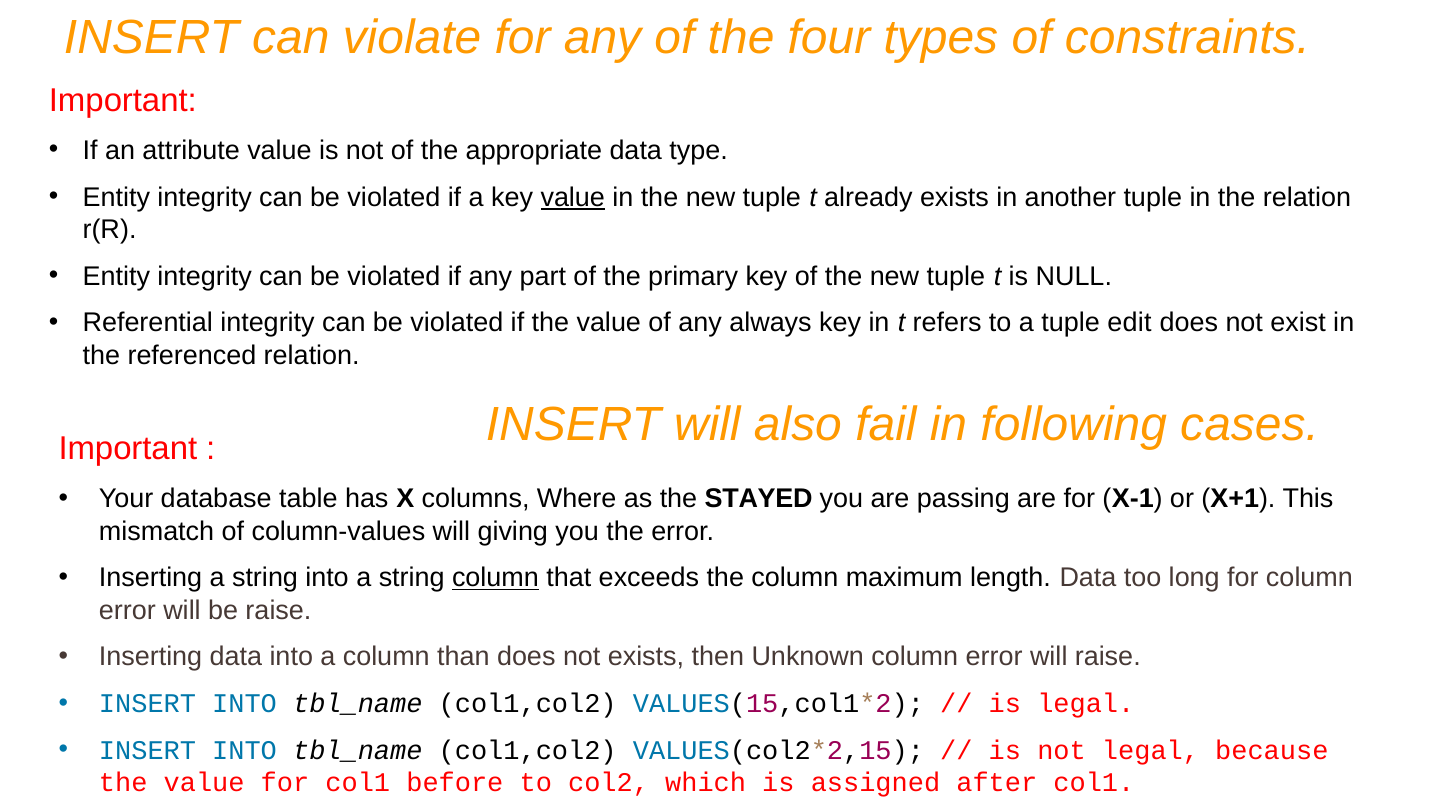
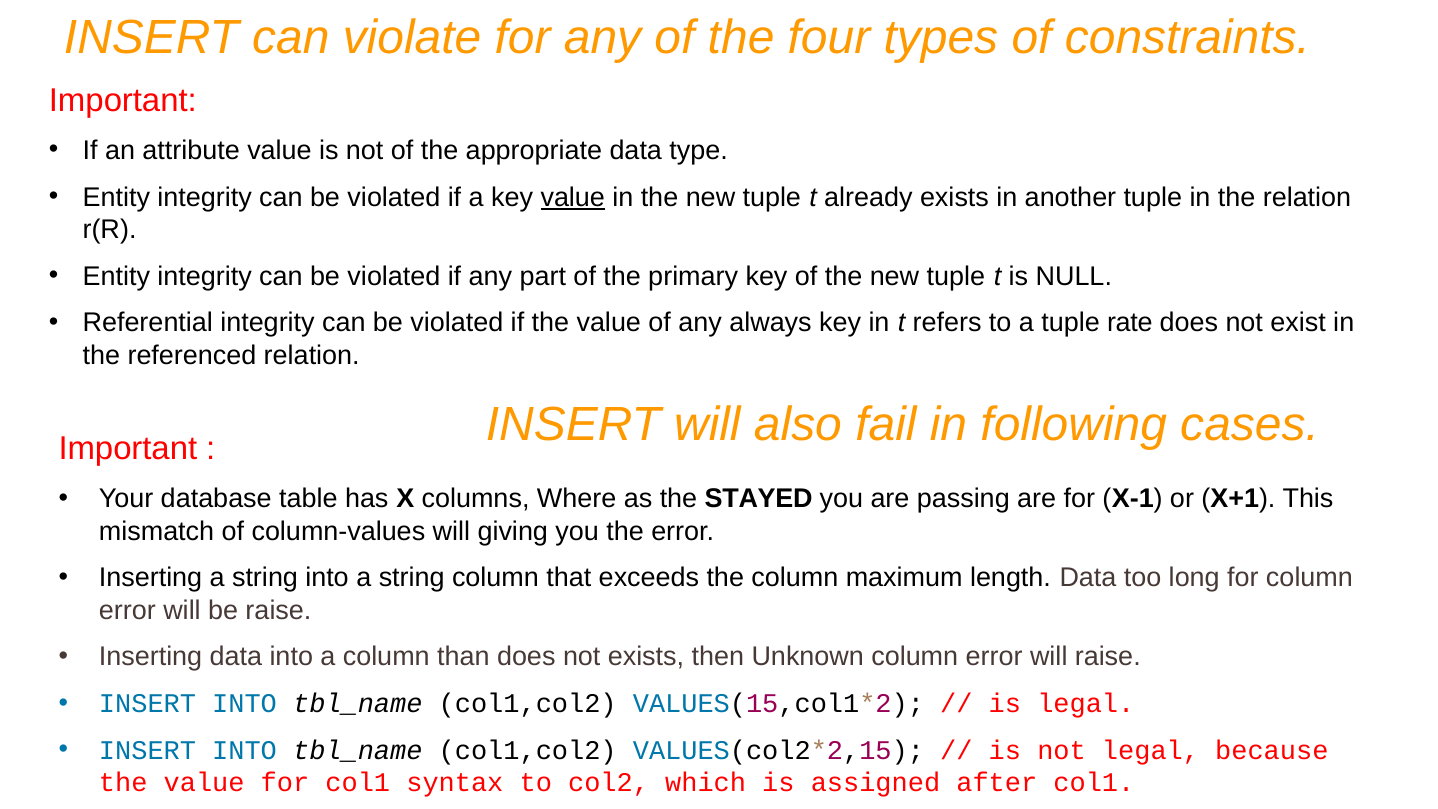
edit: edit -> rate
column at (495, 578) underline: present -> none
before: before -> syntax
